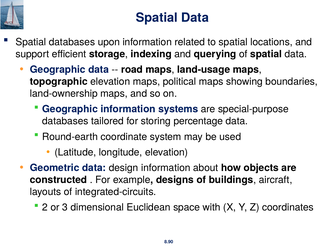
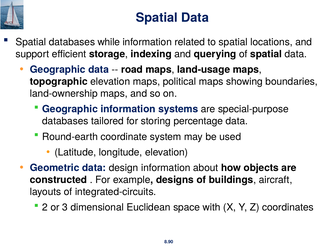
upon: upon -> while
